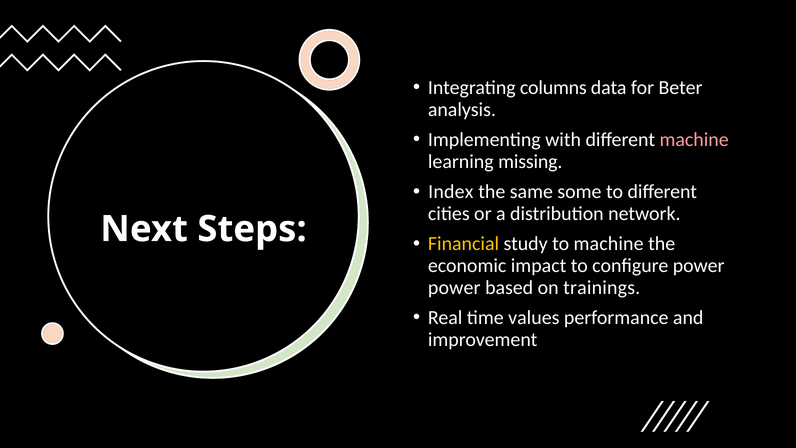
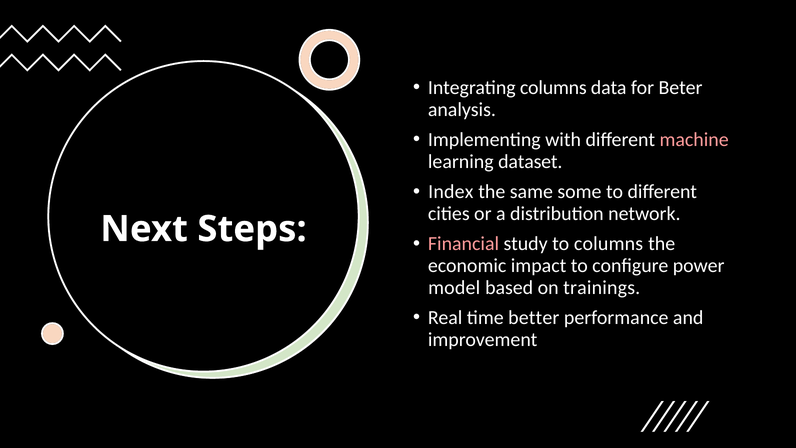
missing: missing -> dataset
Financial colour: yellow -> pink
to machine: machine -> columns
power at (454, 287): power -> model
values: values -> better
